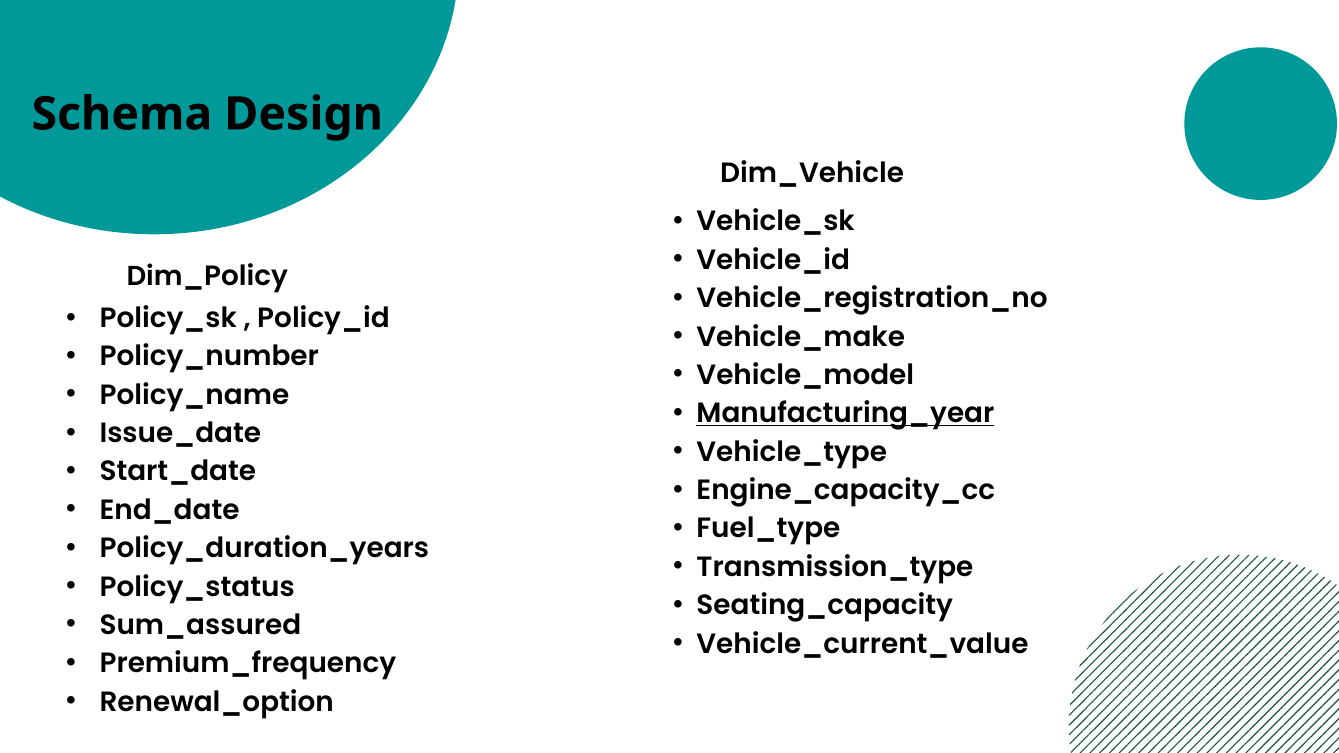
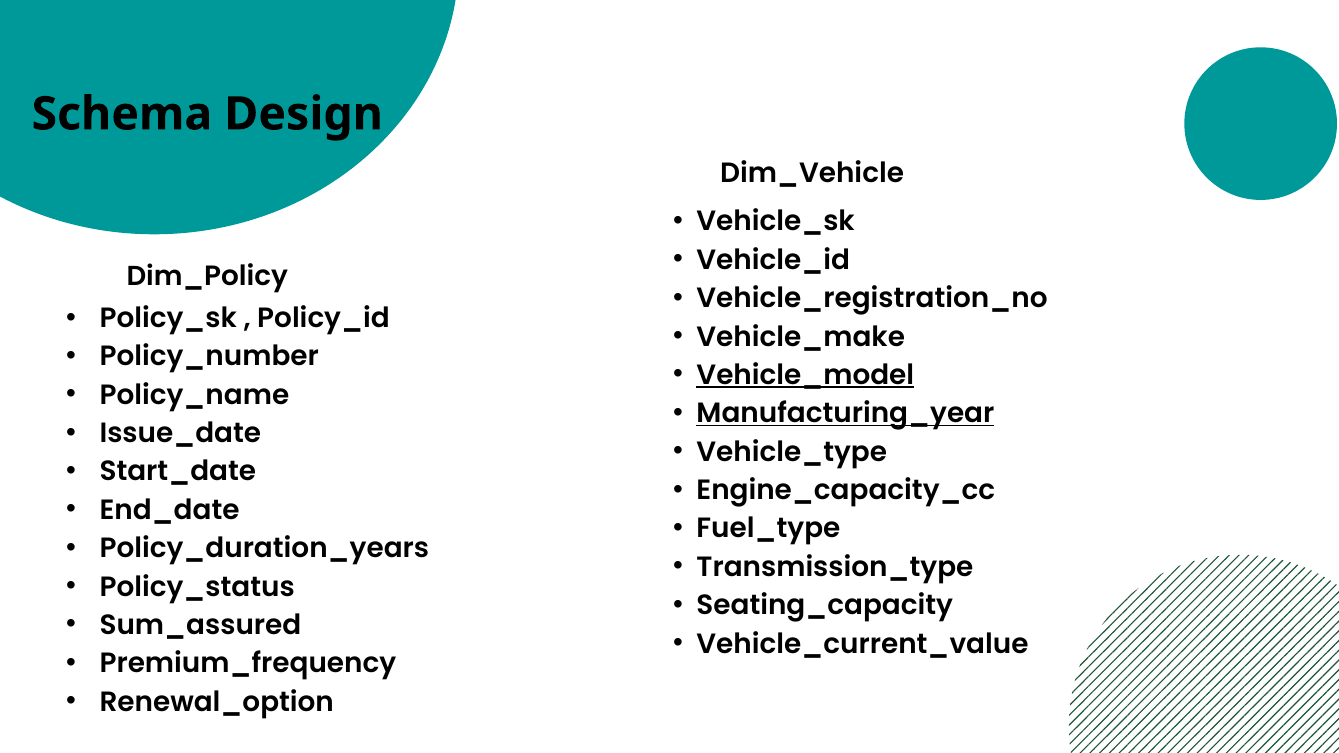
Vehicle_model underline: none -> present
